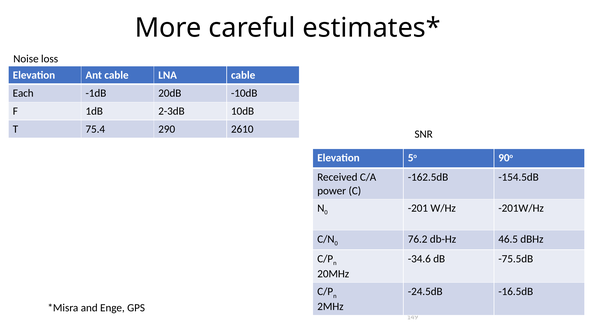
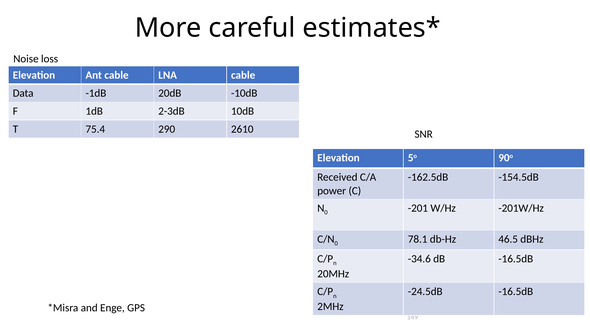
Each: Each -> Data
76.2: 76.2 -> 78.1
dB -75.5dB: -75.5dB -> -16.5dB
